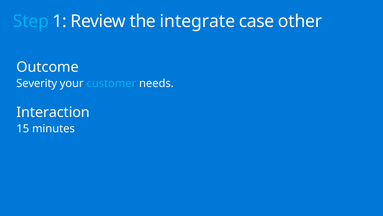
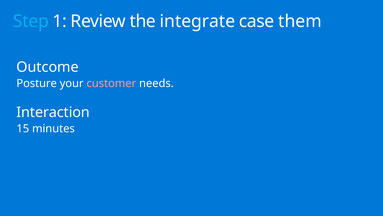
other: other -> them
Severity: Severity -> Posture
customer colour: light blue -> pink
